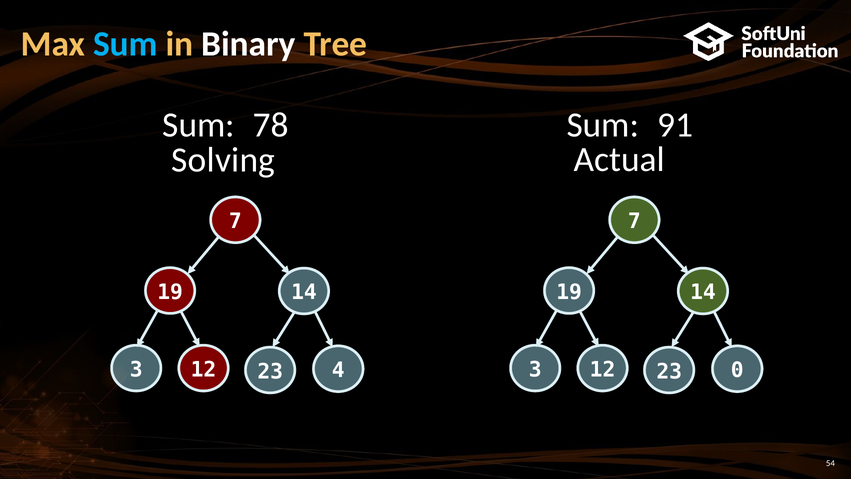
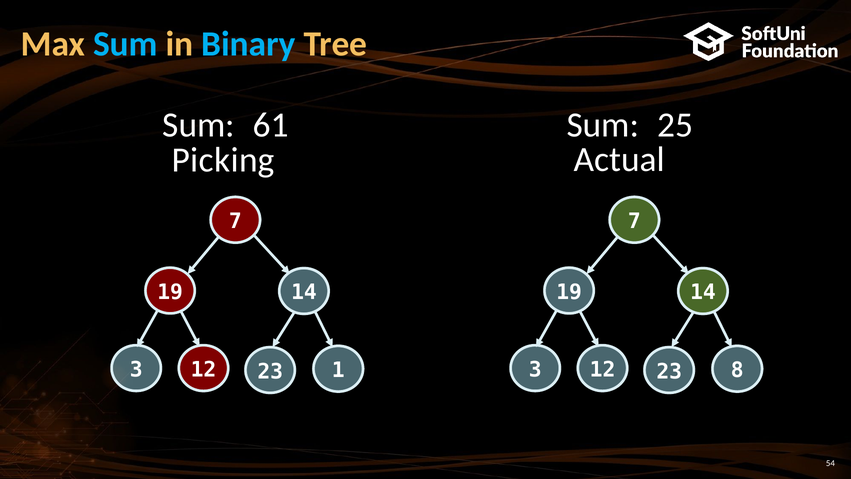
Binary colour: white -> light blue
78: 78 -> 61
91: 91 -> 25
Solving: Solving -> Picking
4: 4 -> 1
0: 0 -> 8
